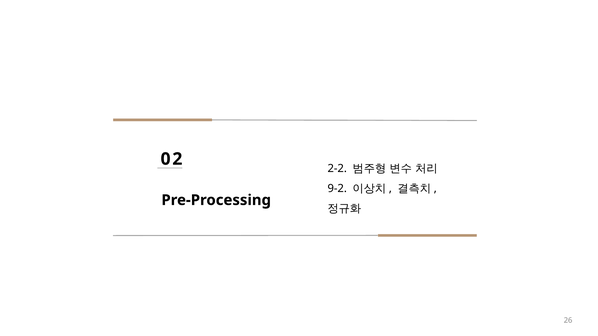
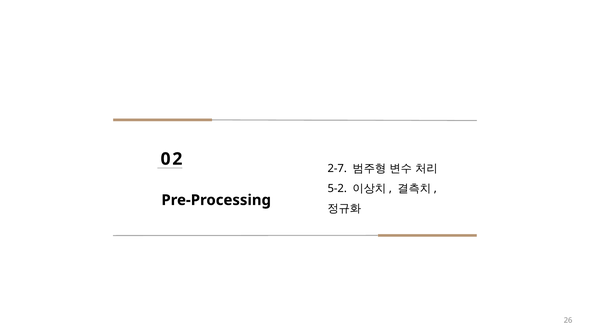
2-2: 2-2 -> 2-7
9-2: 9-2 -> 5-2
